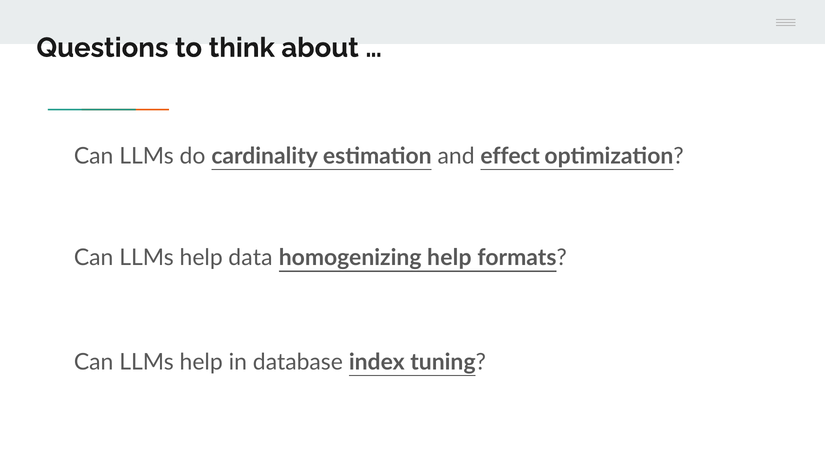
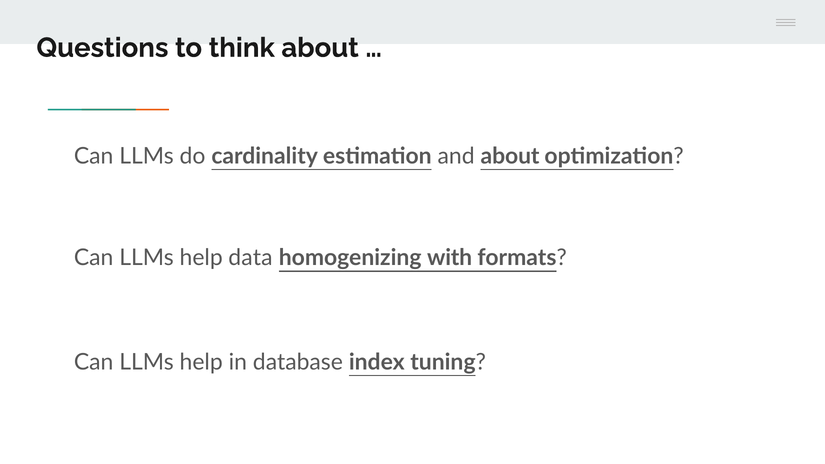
and effect: effect -> about
homogenizing help: help -> with
